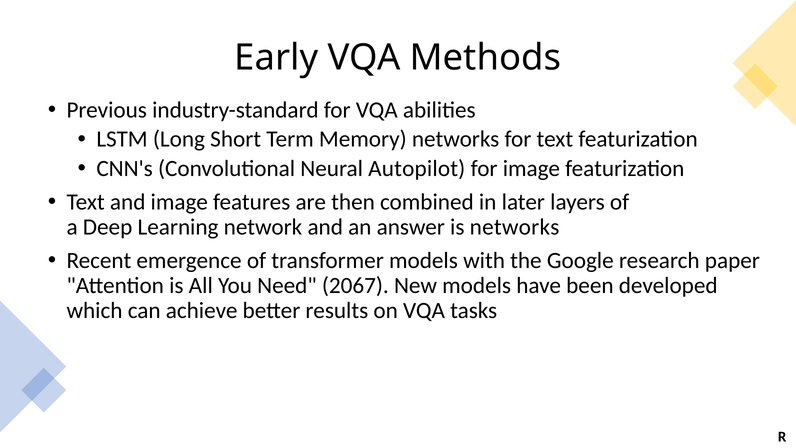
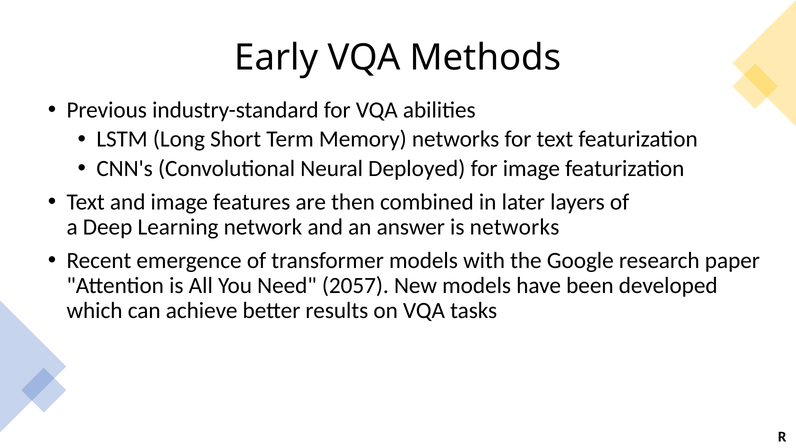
Autopilot: Autopilot -> Deployed
2067: 2067 -> 2057
